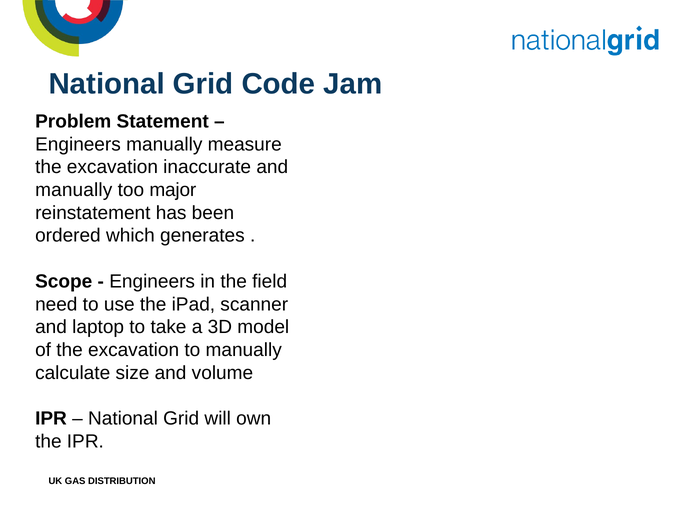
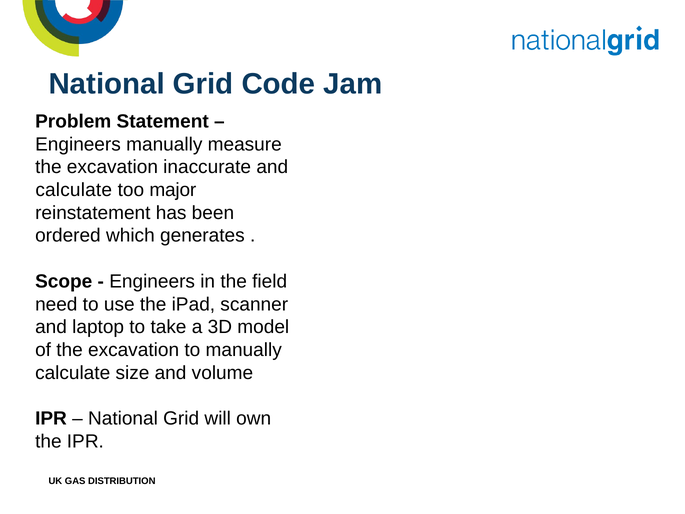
manually at (74, 190): manually -> calculate
